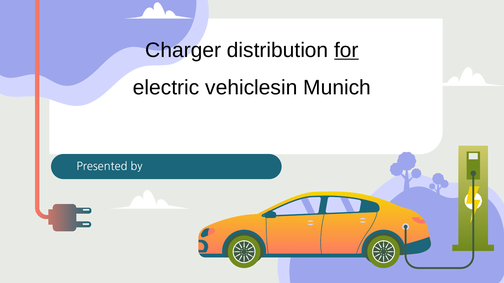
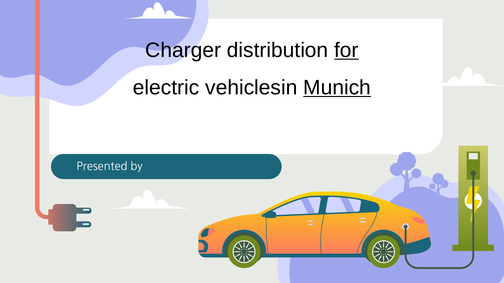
Munich underline: none -> present
